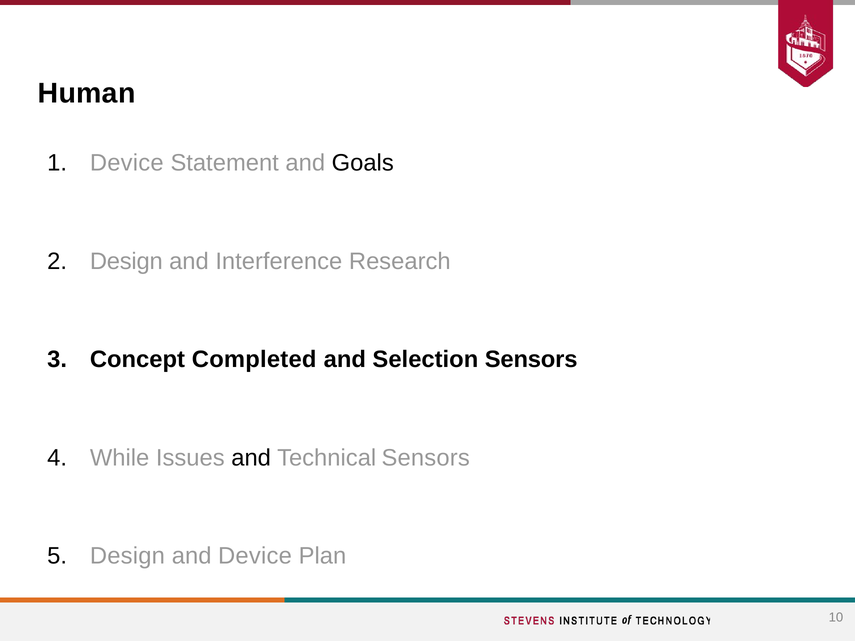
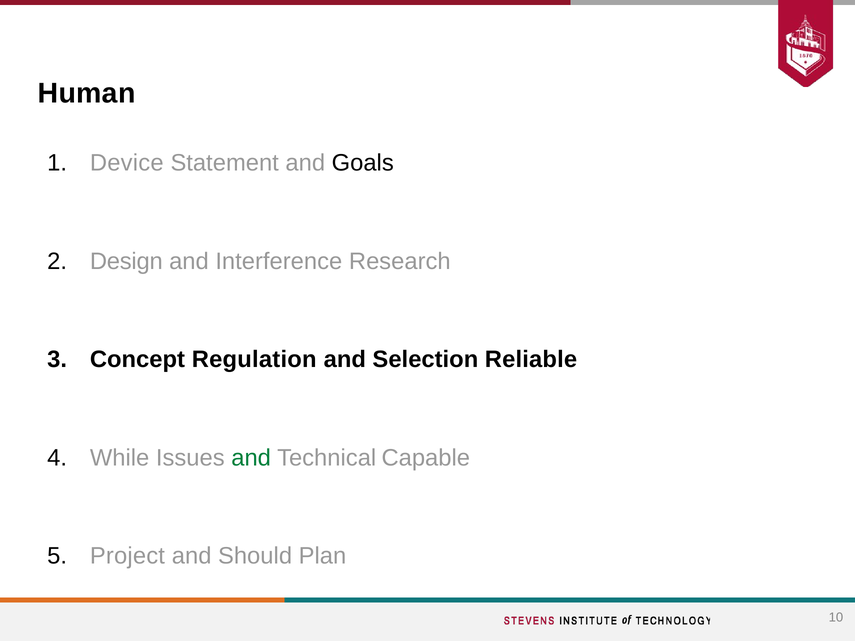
Completed: Completed -> Regulation
Selection Sensors: Sensors -> Reliable
and at (251, 458) colour: black -> green
Technical Sensors: Sensors -> Capable
Design at (127, 556): Design -> Project
and Device: Device -> Should
